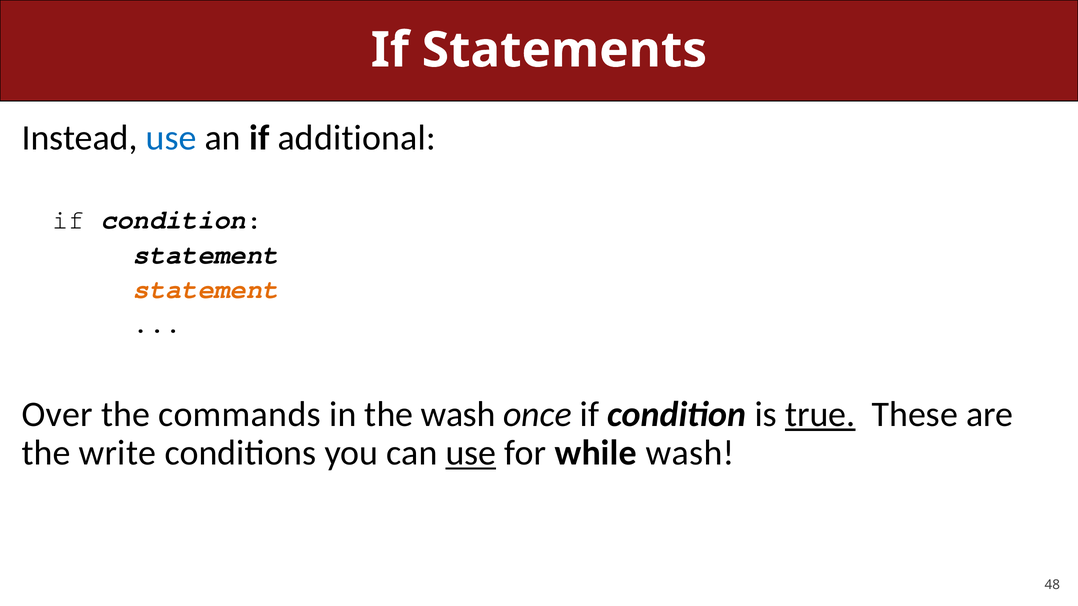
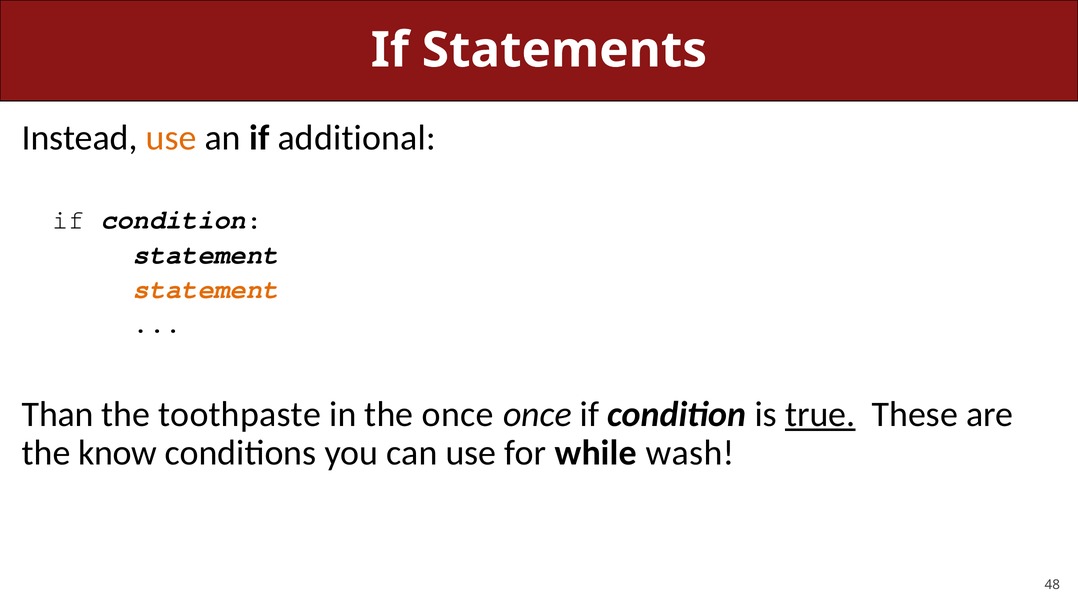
use at (171, 138) colour: blue -> orange
Over: Over -> Than
commands: commands -> toothpaste
the wash: wash -> once
write: write -> know
use at (471, 453) underline: present -> none
